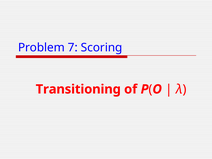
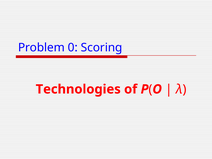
7: 7 -> 0
Transitioning: Transitioning -> Technologies
